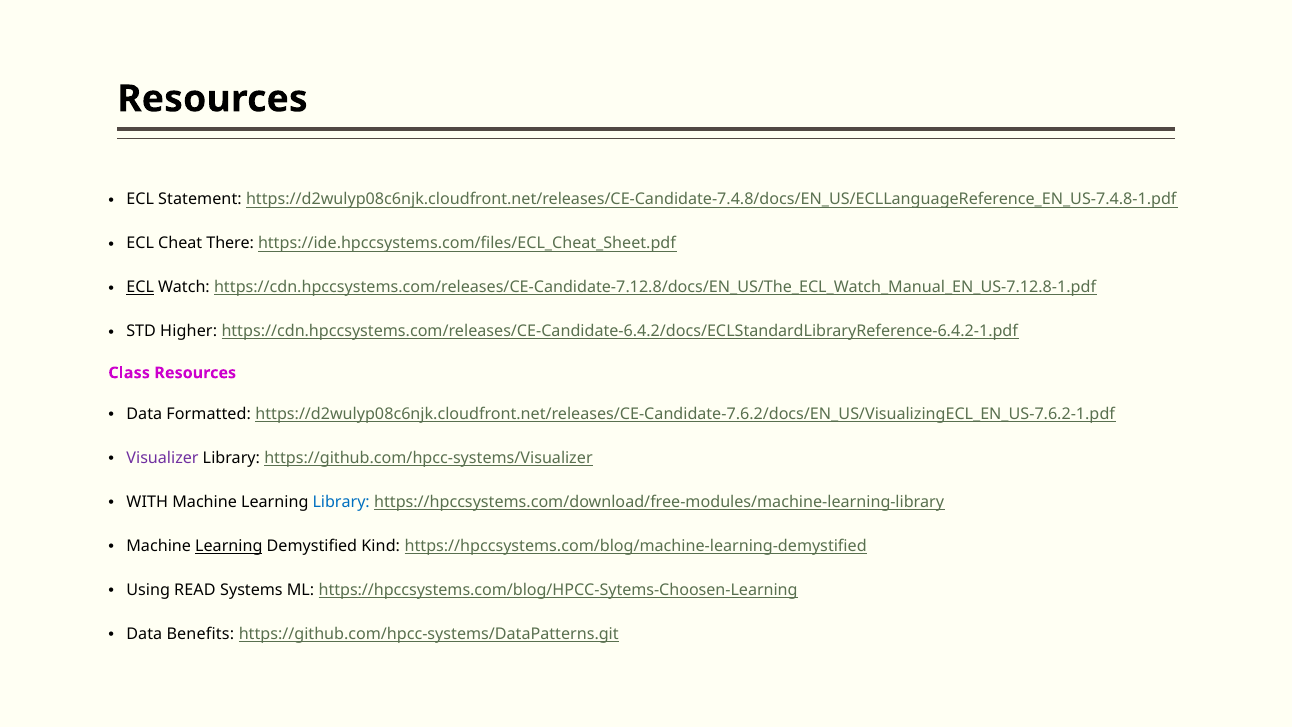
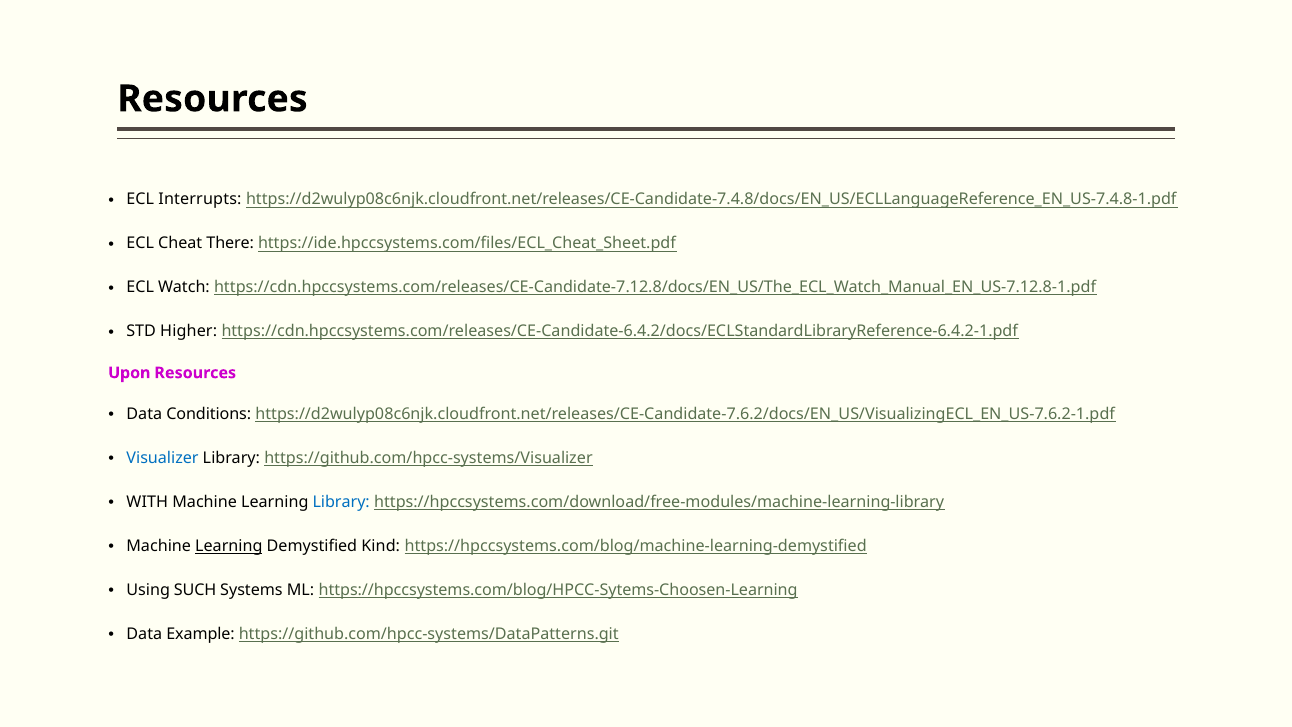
Statement: Statement -> Interrupts
ECL at (140, 287) underline: present -> none
Class: Class -> Upon
Formatted: Formatted -> Conditions
Visualizer colour: purple -> blue
READ: READ -> SUCH
Benefits: Benefits -> Example
